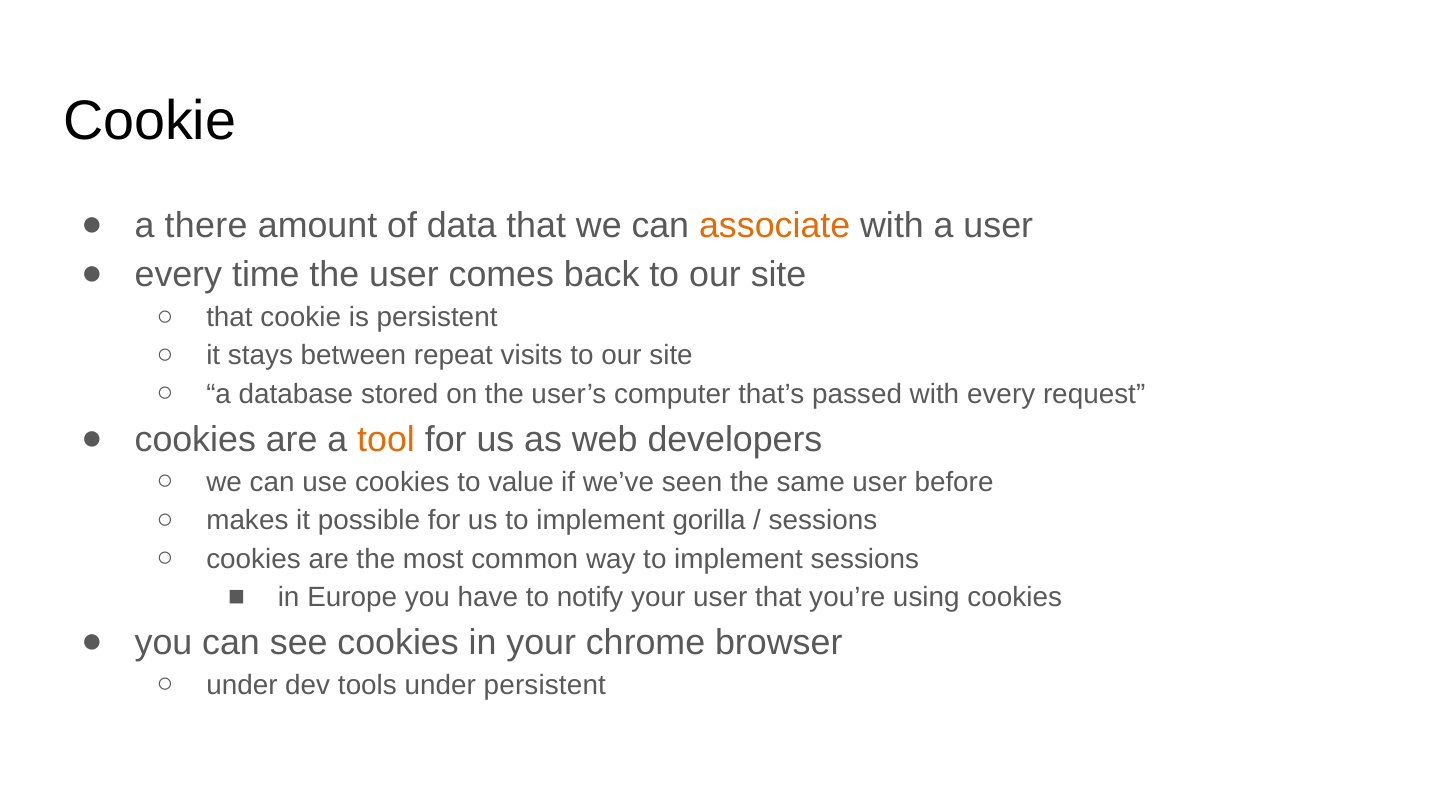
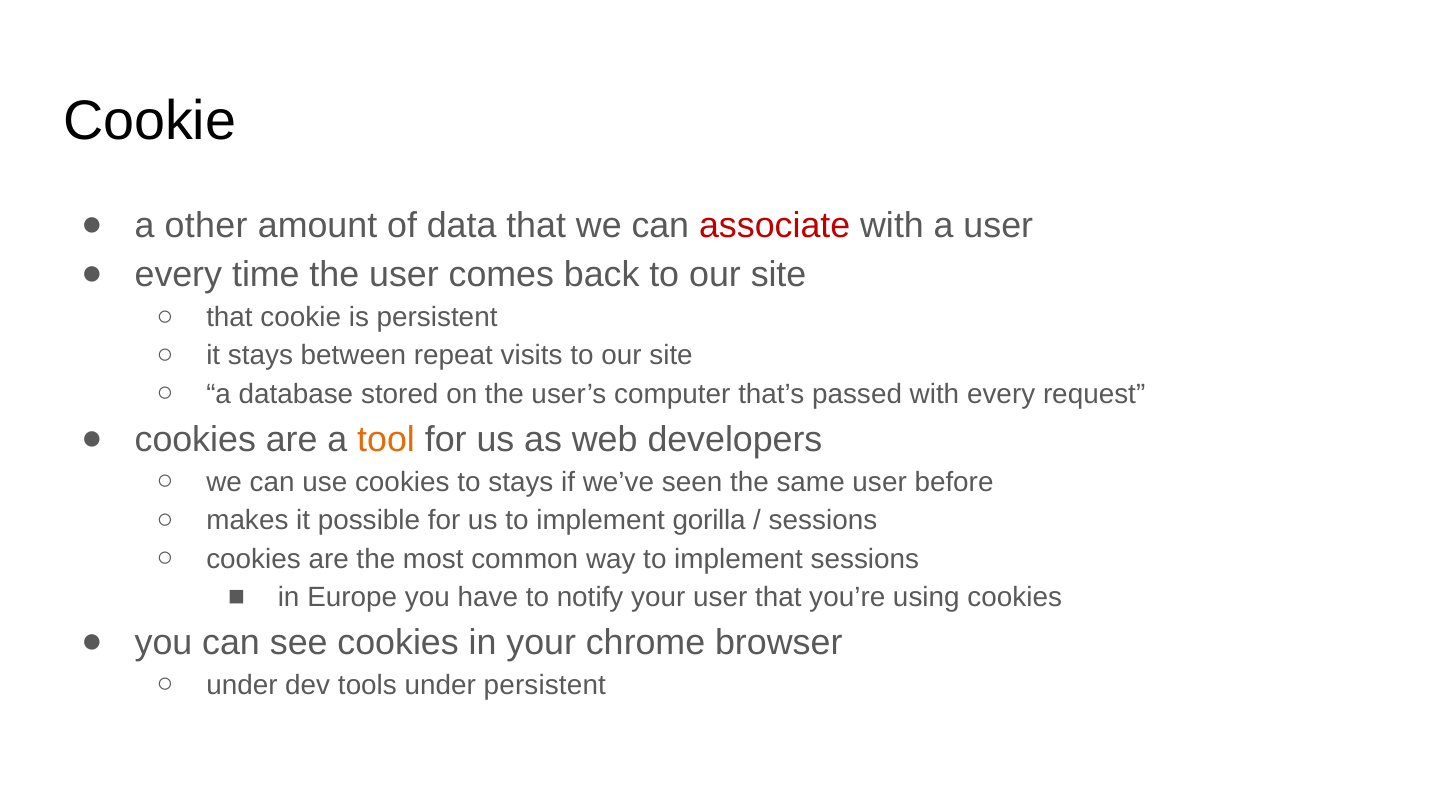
there: there -> other
associate colour: orange -> red
to value: value -> stays
